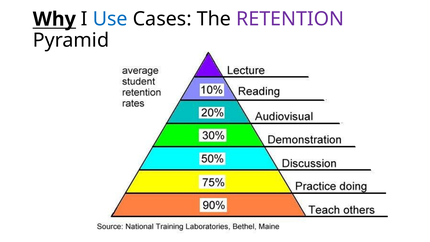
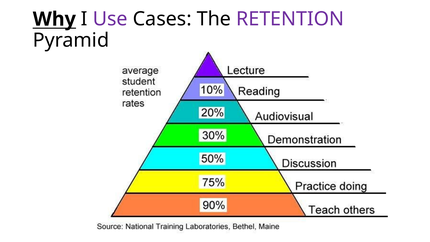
Use colour: blue -> purple
